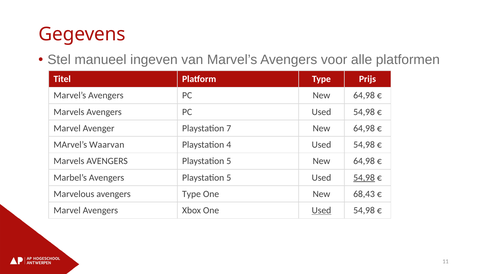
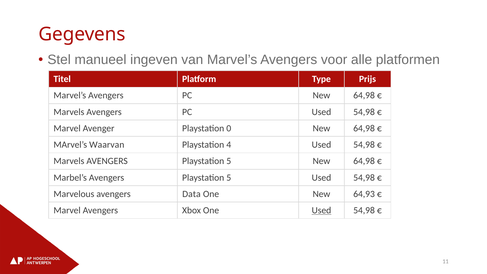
7: 7 -> 0
54,98 at (364, 178) underline: present -> none
avengers Type: Type -> Data
68,43: 68,43 -> 64,93
